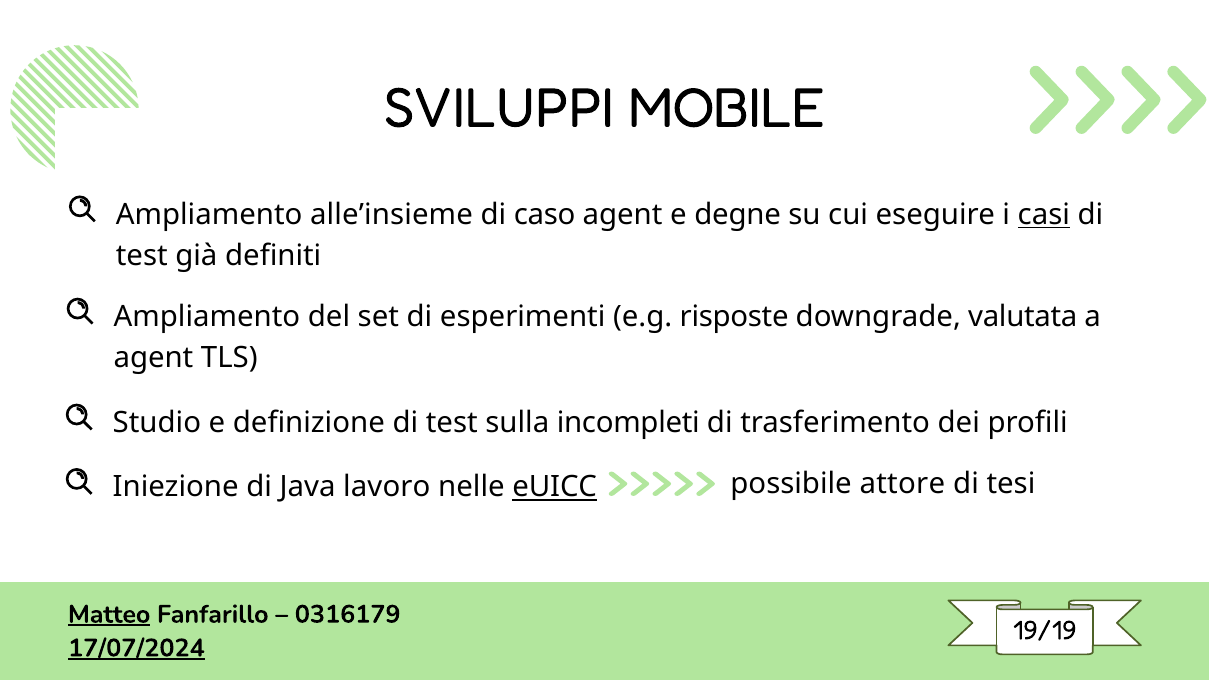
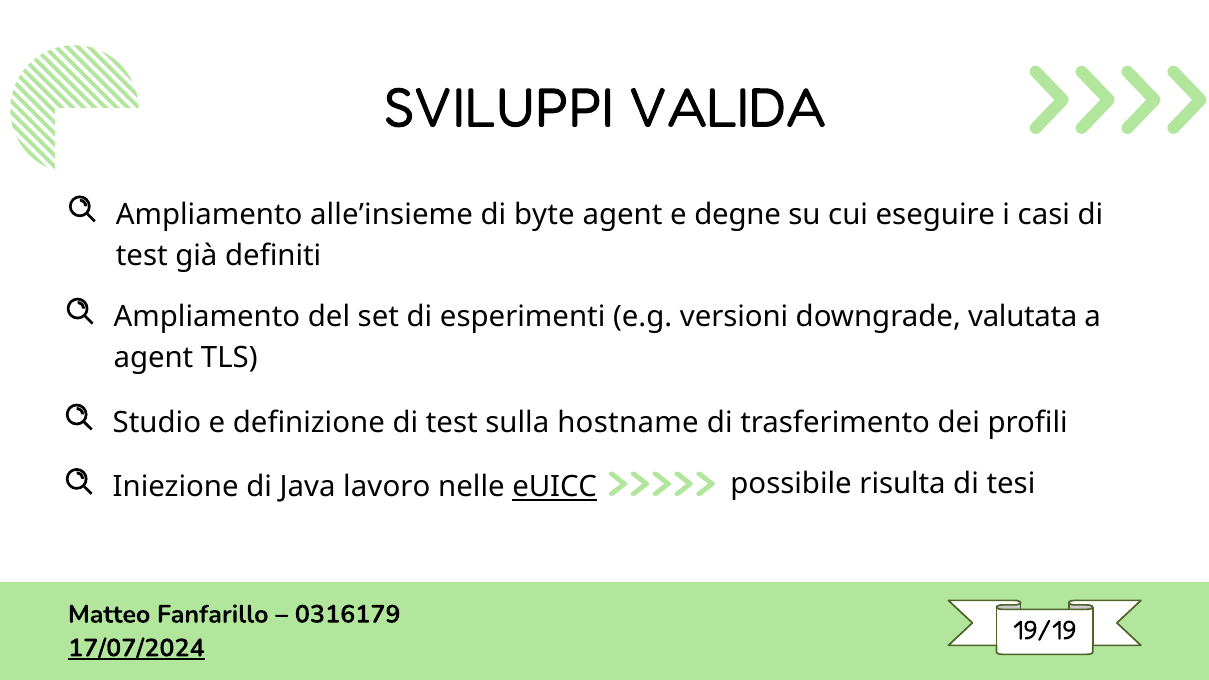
MOBILE: MOBILE -> VALIDA
caso: caso -> byte
casi underline: present -> none
risposte: risposte -> versioni
incompleti: incompleti -> hostname
attore: attore -> risulta
Matteo underline: present -> none
